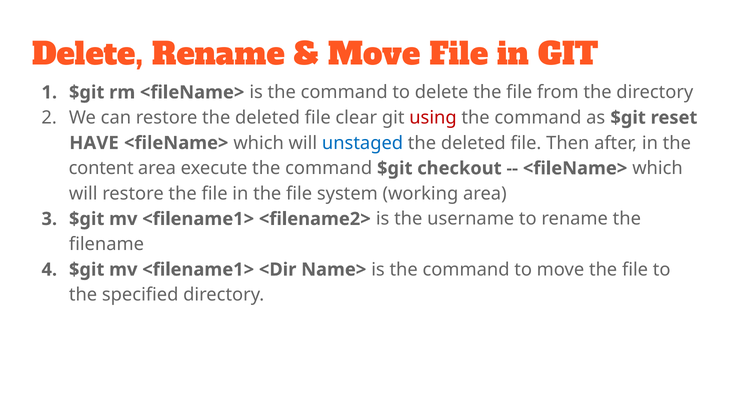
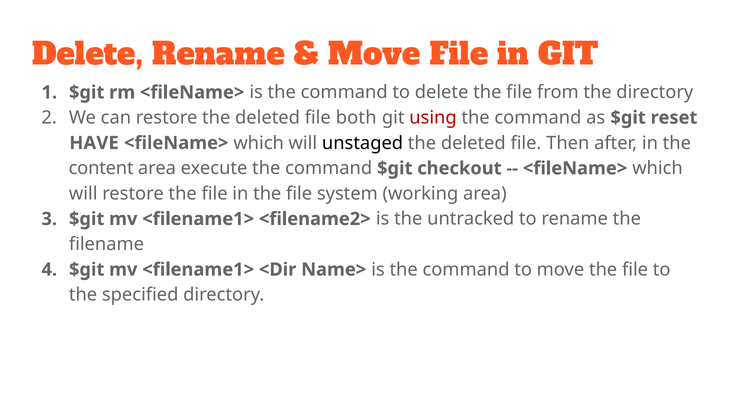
clear: clear -> both
unstaged colour: blue -> black
username: username -> untracked
